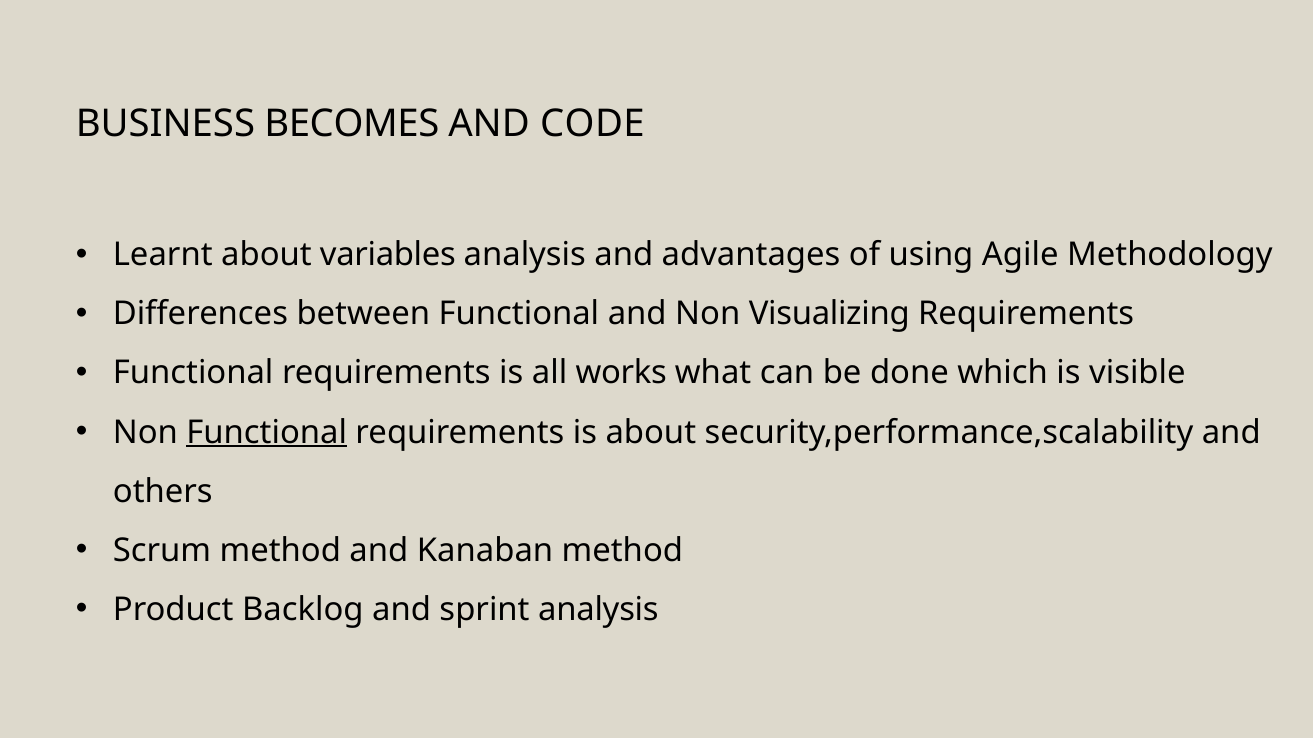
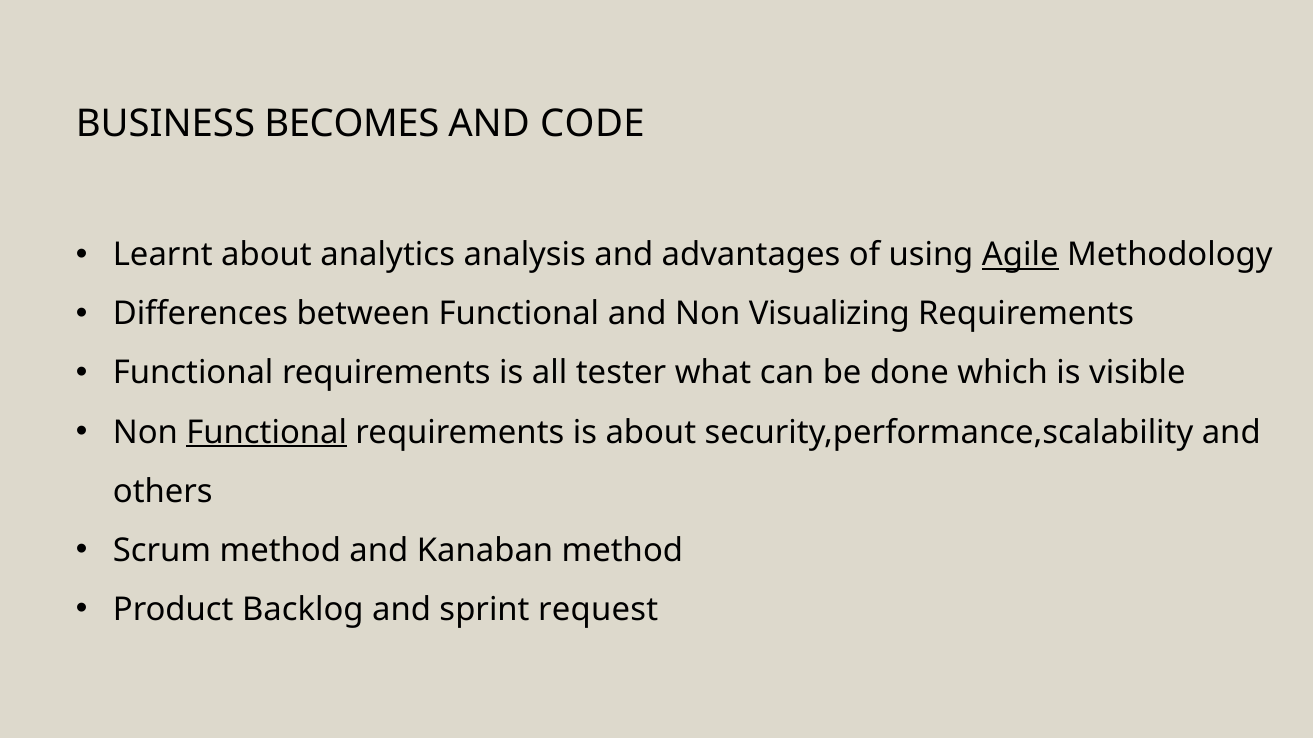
variables: variables -> analytics
Agile underline: none -> present
works: works -> tester
sprint analysis: analysis -> request
